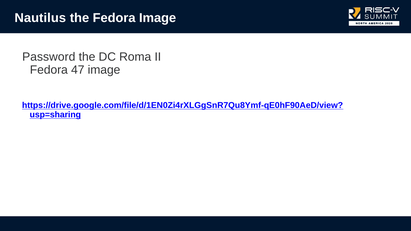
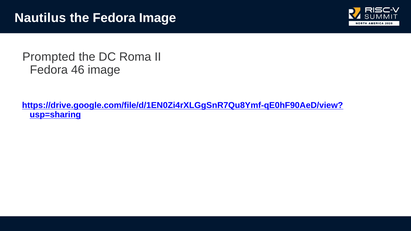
Password: Password -> Prompted
47: 47 -> 46
